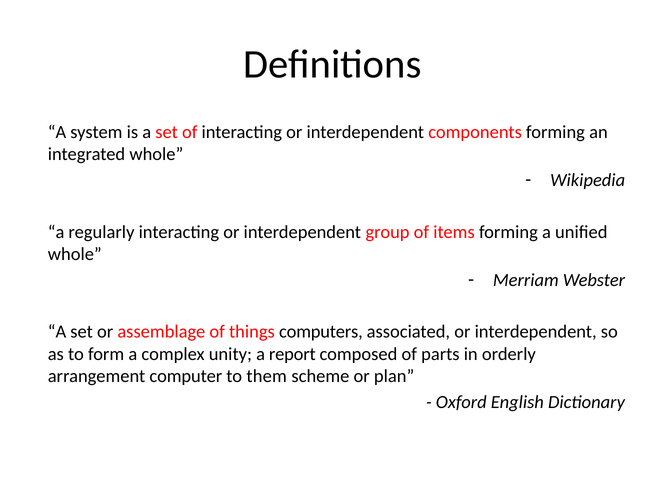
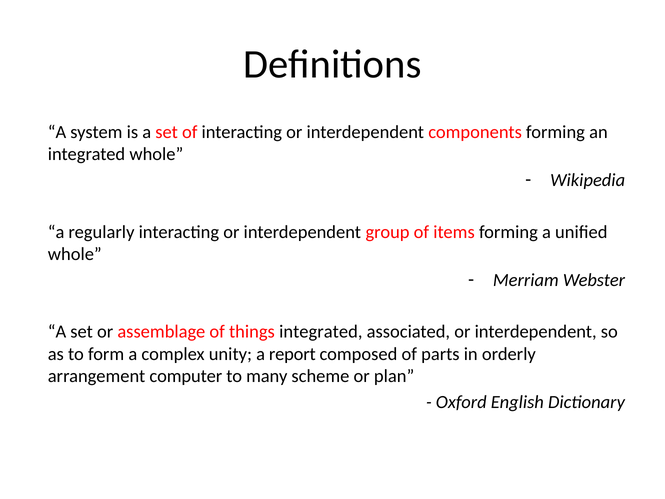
things computers: computers -> integrated
them: them -> many
